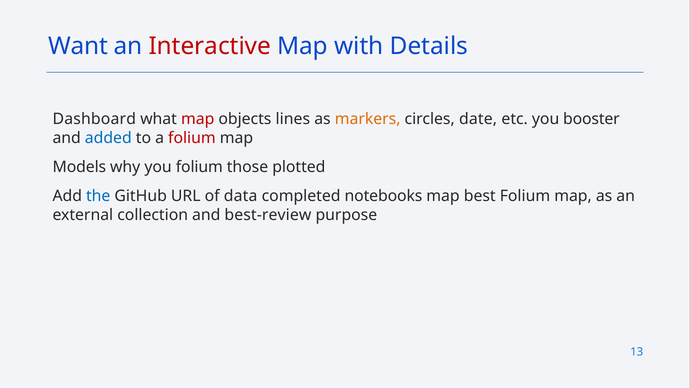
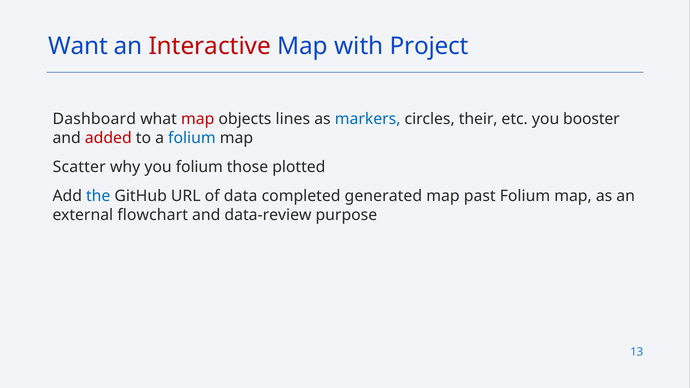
Details: Details -> Project
markers colour: orange -> blue
date: date -> their
added colour: blue -> red
folium at (192, 138) colour: red -> blue
Models: Models -> Scatter
notebooks: notebooks -> generated
best: best -> past
collection: collection -> flowchart
best-review: best-review -> data-review
